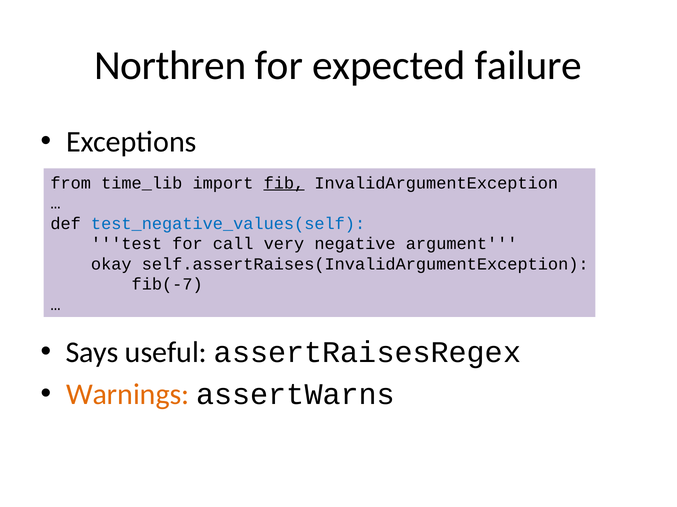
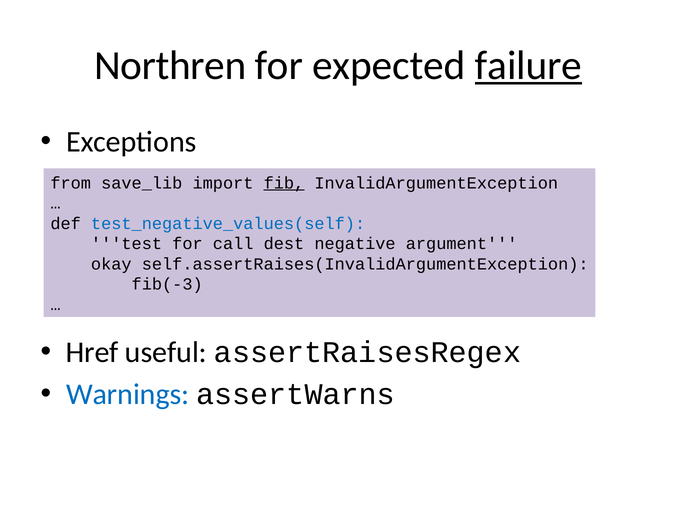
failure underline: none -> present
time_lib: time_lib -> save_lib
very: very -> dest
fib(-7: fib(-7 -> fib(-3
Says: Says -> Href
Warnings colour: orange -> blue
